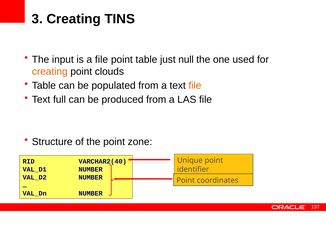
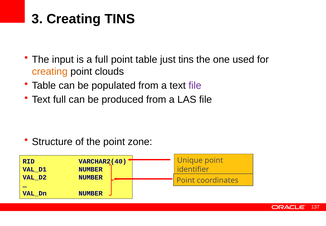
a file: file -> full
just null: null -> tins
file at (195, 85) colour: orange -> purple
